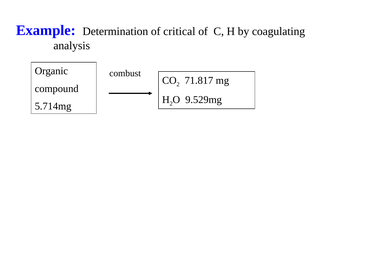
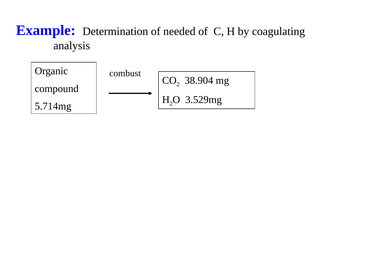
critical: critical -> needed
71.817: 71.817 -> 38.904
9.529mg: 9.529mg -> 3.529mg
